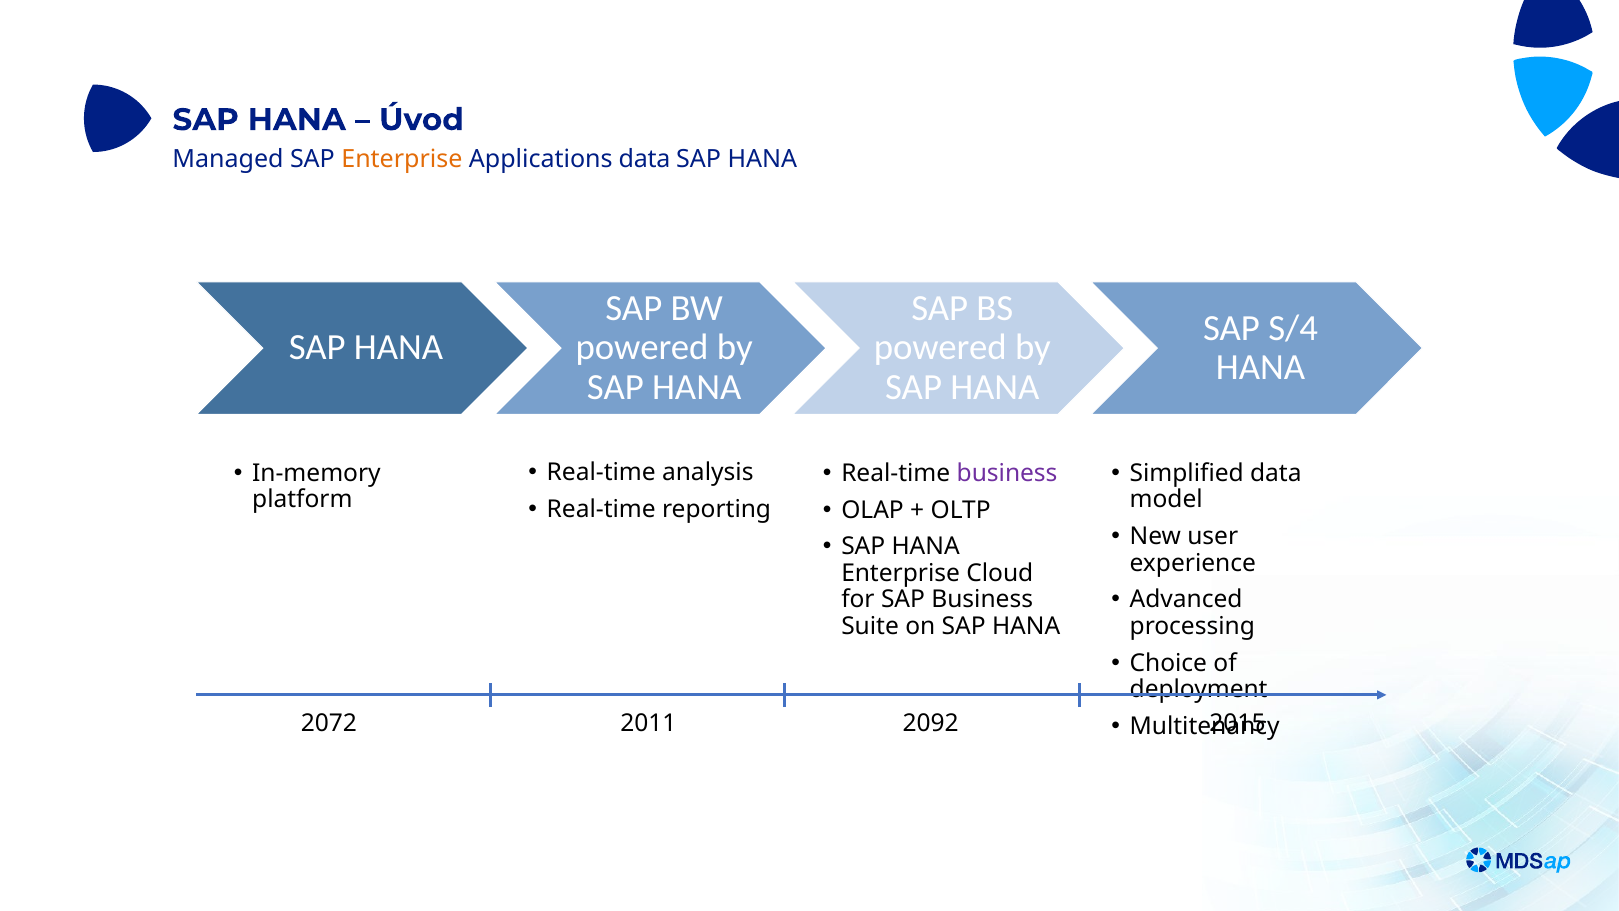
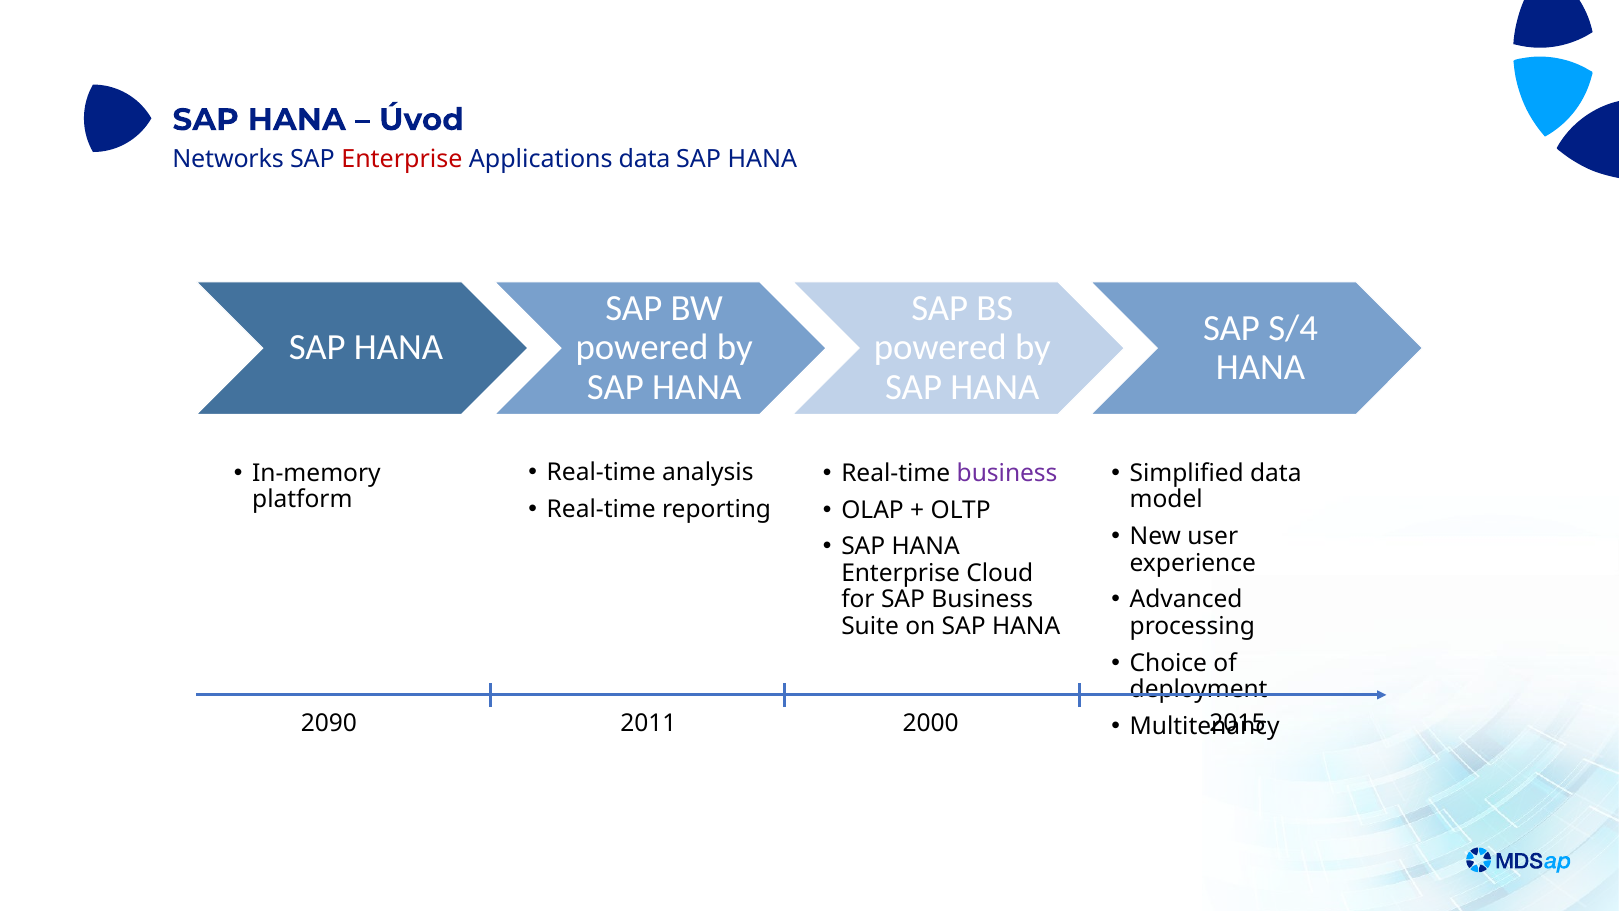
Managed: Managed -> Networks
Enterprise at (402, 159) colour: orange -> red
2072: 2072 -> 2090
2092: 2092 -> 2000
